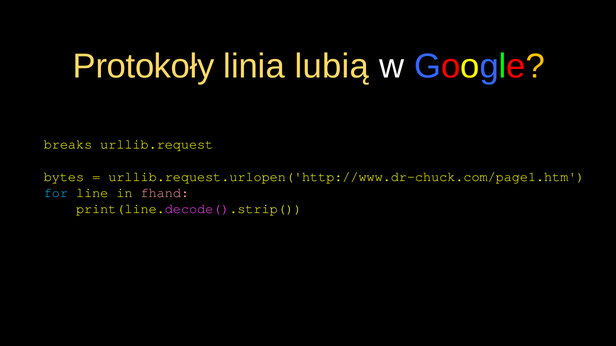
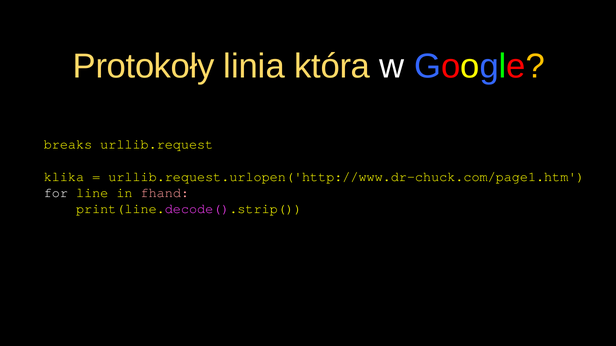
lubią: lubią -> która
bytes: bytes -> klika
for colour: light blue -> white
